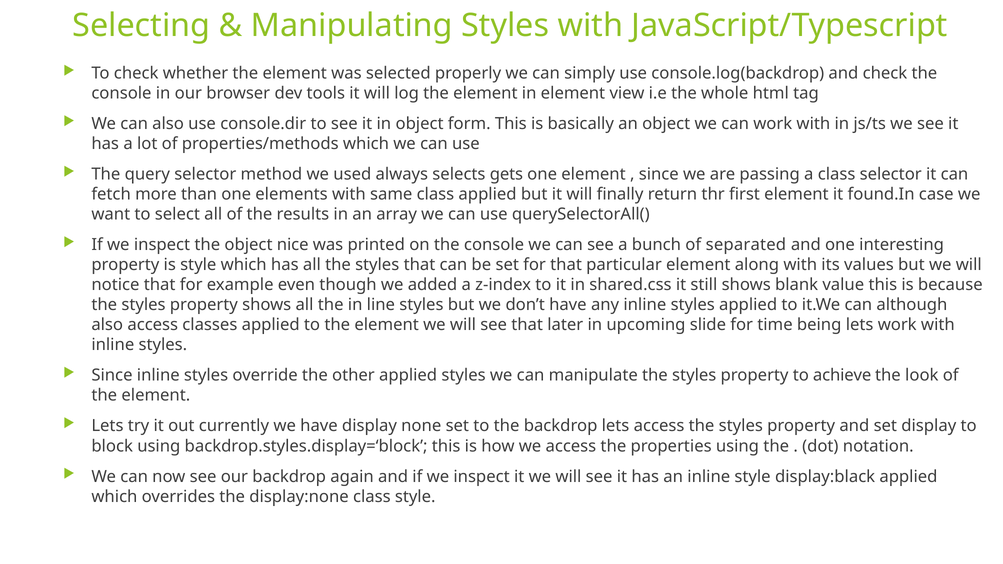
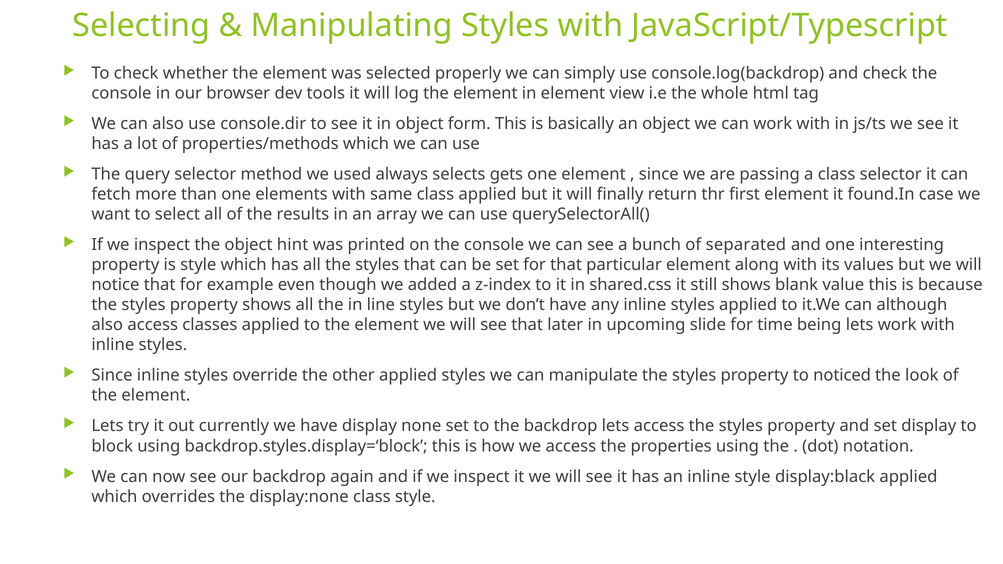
nice: nice -> hint
achieve: achieve -> noticed
